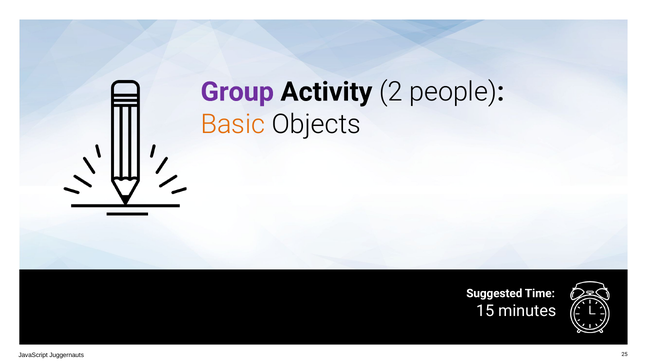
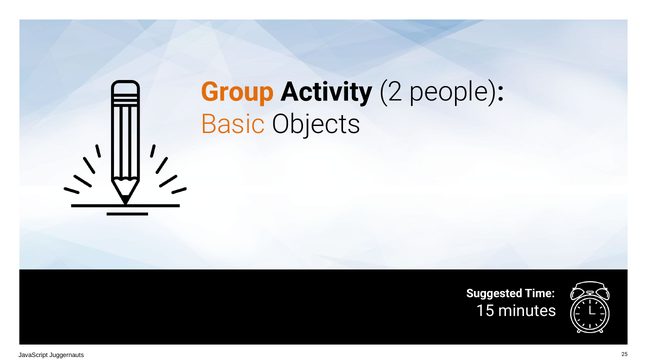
Group colour: purple -> orange
